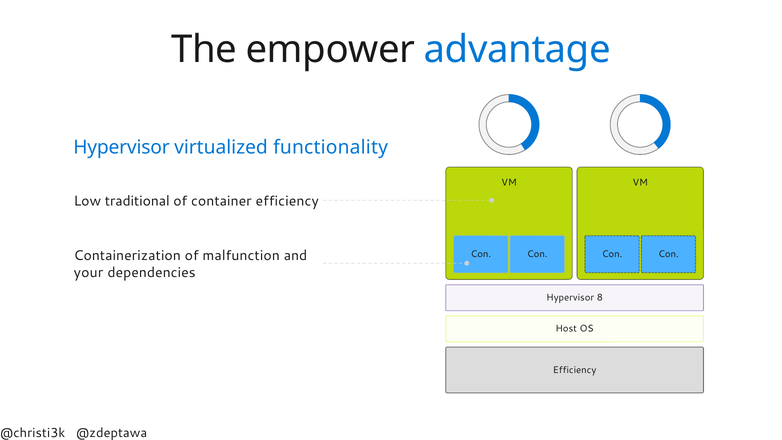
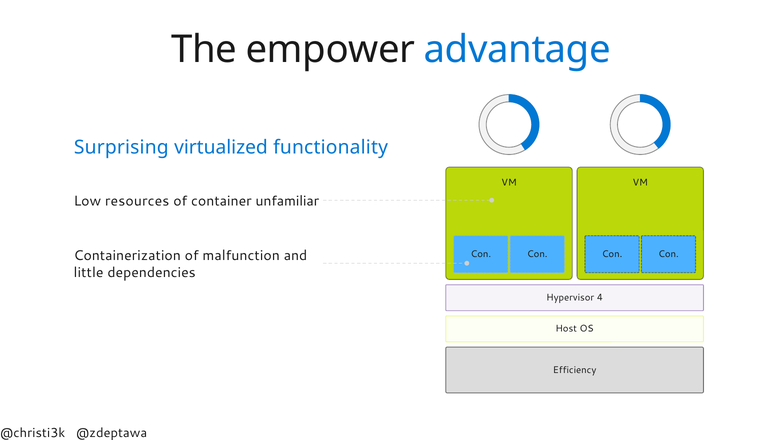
Hypervisor at (121, 148): Hypervisor -> Surprising
traditional: traditional -> resources
container efficiency: efficiency -> unfamiliar
your: your -> little
8: 8 -> 4
